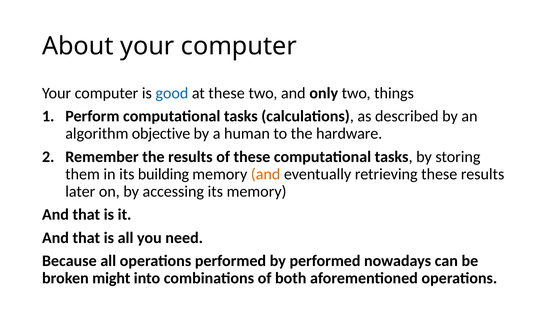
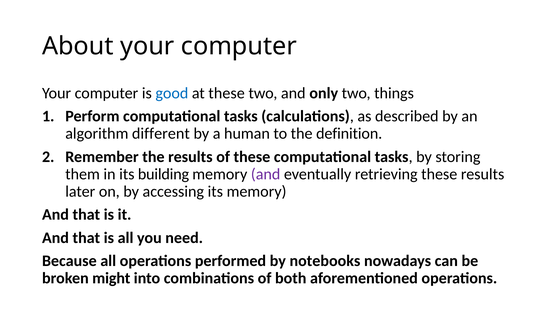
objective: objective -> different
hardware: hardware -> definition
and at (266, 174) colour: orange -> purple
by performed: performed -> notebooks
